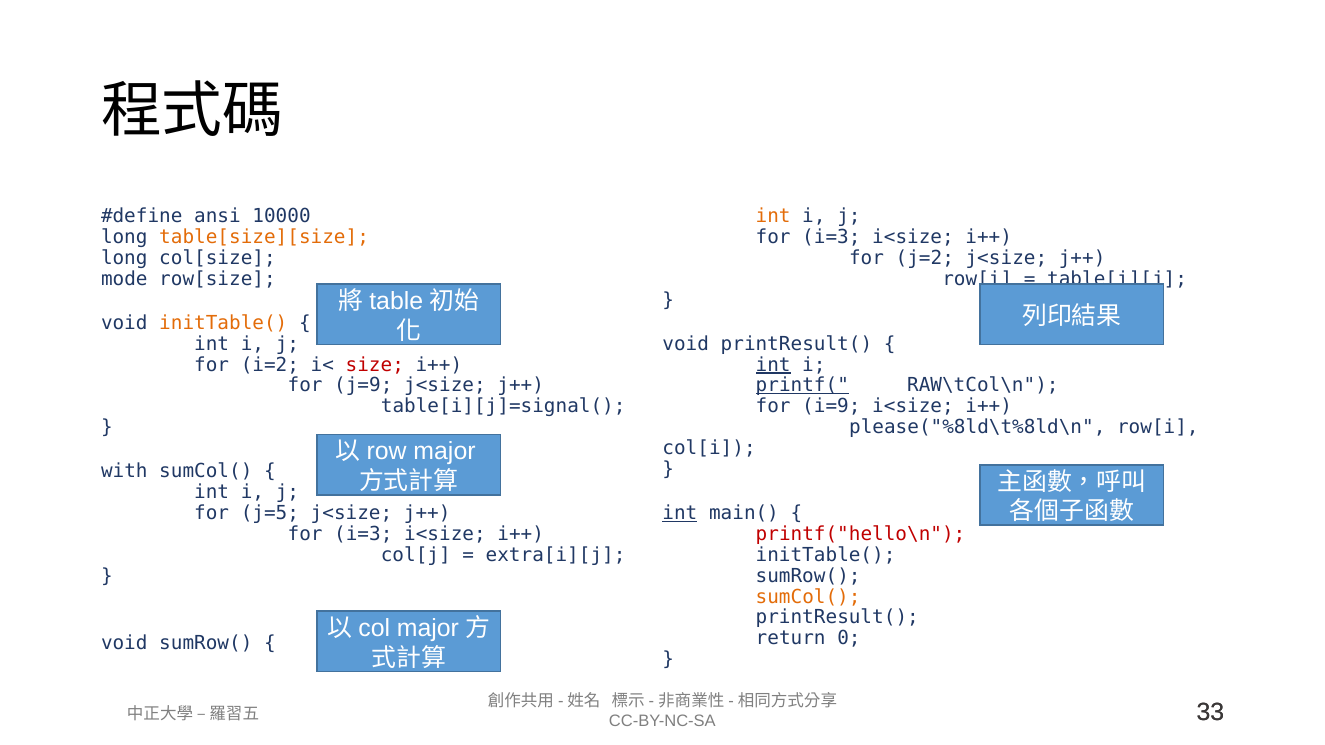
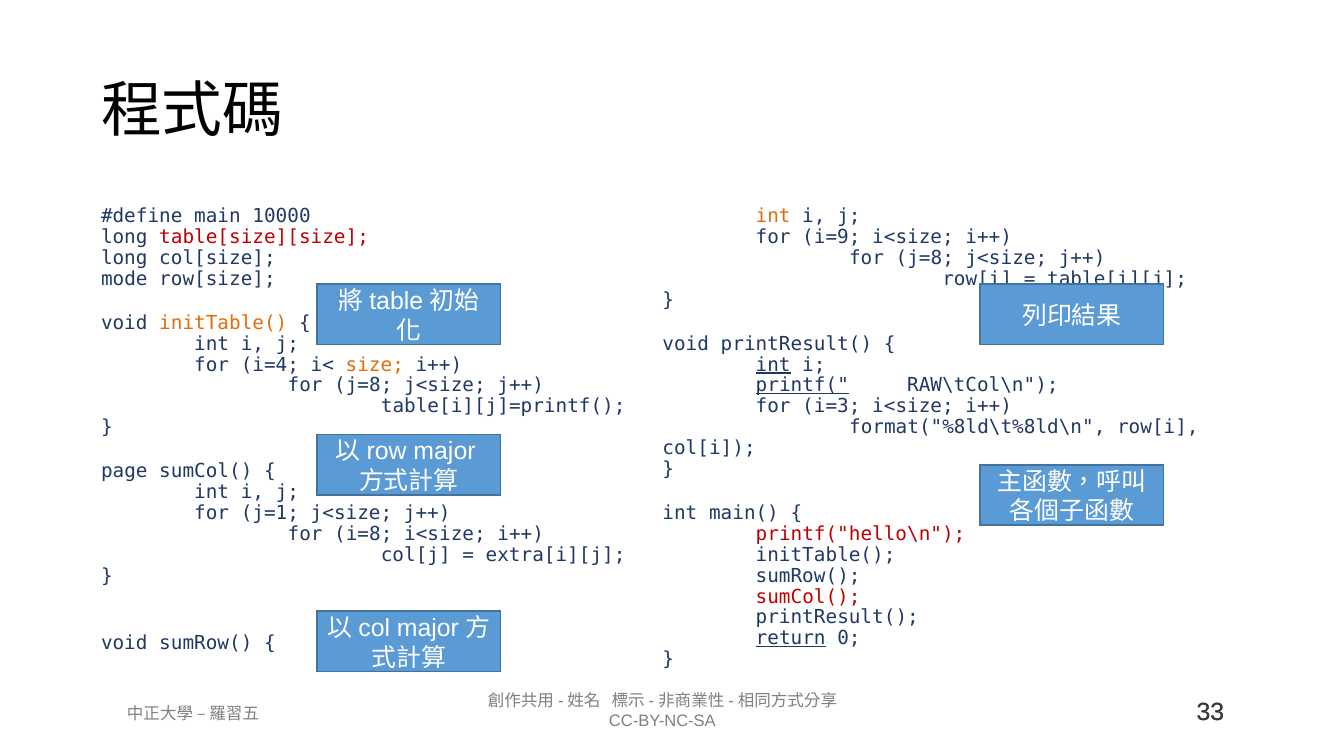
ansi: ansi -> main
table[size][size colour: orange -> red
i=3 at (831, 237): i=3 -> i=9
j=2 at (925, 258): j=2 -> j=8
i=2: i=2 -> i=4
size colour: red -> orange
j=9 at (363, 386): j=9 -> j=8
table[i][j]=signal(: table[i][j]=signal( -> table[i][j]=printf(
i=9: i=9 -> i=3
please("%8ld\t%8ld\n: please("%8ld\t%8ld\n -> format("%8ld\t%8ld\n
with: with -> page
j=5: j=5 -> j=1
int at (680, 513) underline: present -> none
i=3 at (363, 534): i=3 -> i=8
sumCol( at (808, 597) colour: orange -> red
return underline: none -> present
